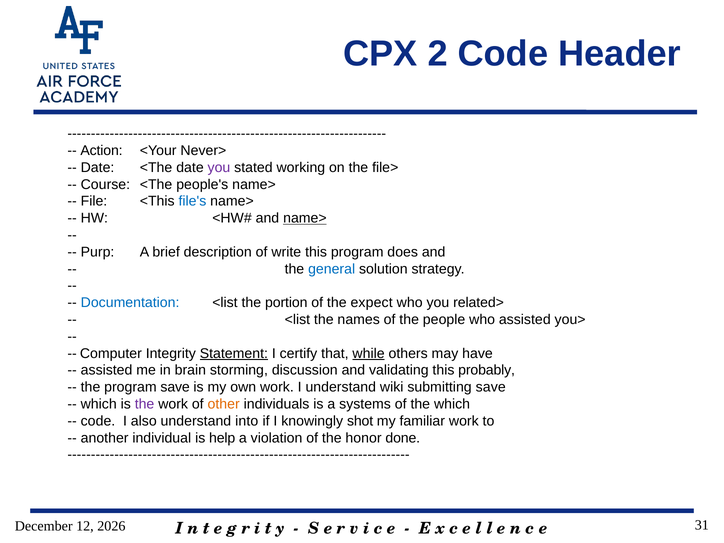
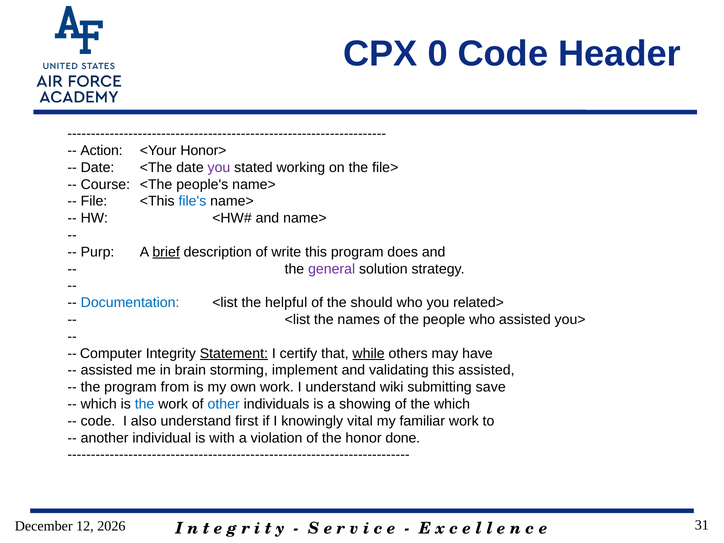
2: 2 -> 0
Never>: Never> -> Honor>
name> at (305, 218) underline: present -> none
brief underline: none -> present
general colour: blue -> purple
portion: portion -> helpful
expect: expect -> should
discussion: discussion -> implement
this probably: probably -> assisted
program save: save -> from
the at (145, 404) colour: purple -> blue
other colour: orange -> blue
systems: systems -> showing
into: into -> first
shot: shot -> vital
help: help -> with
